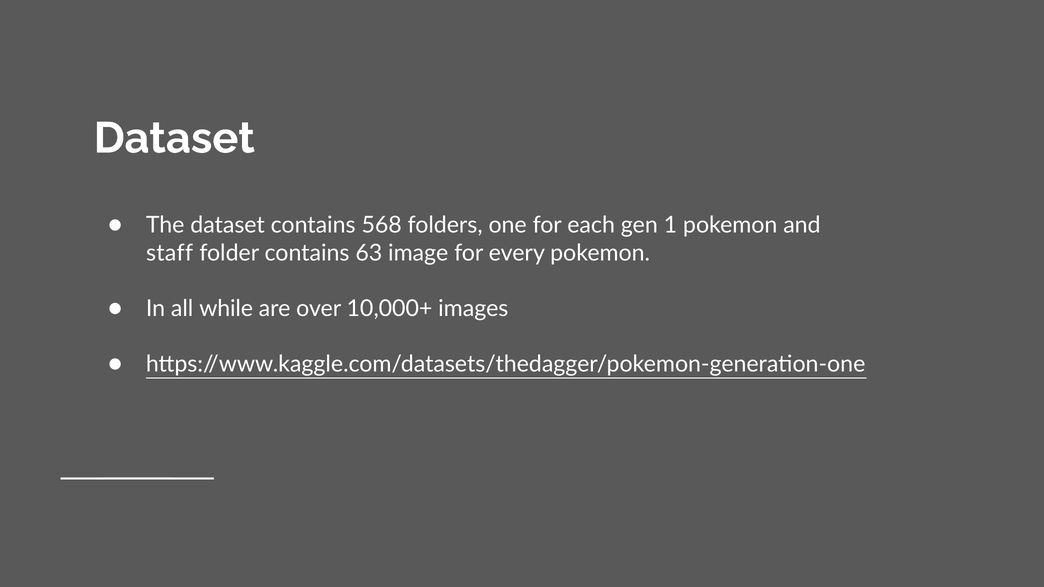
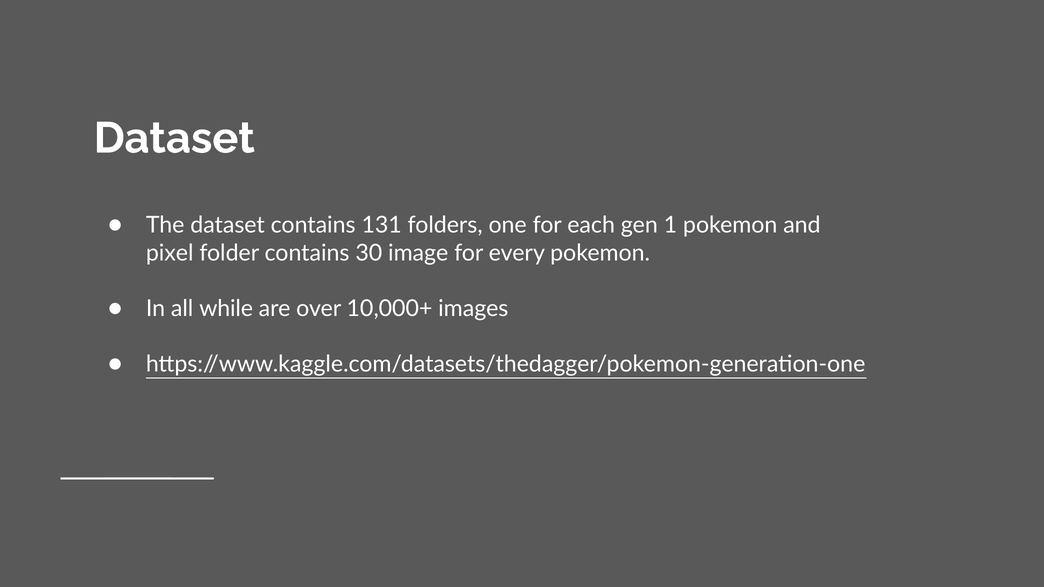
568: 568 -> 131
staff: staff -> pixel
63: 63 -> 30
